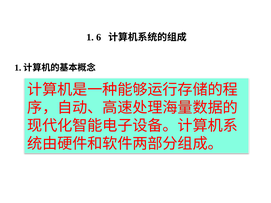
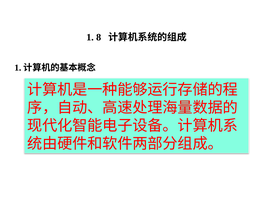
6: 6 -> 8
